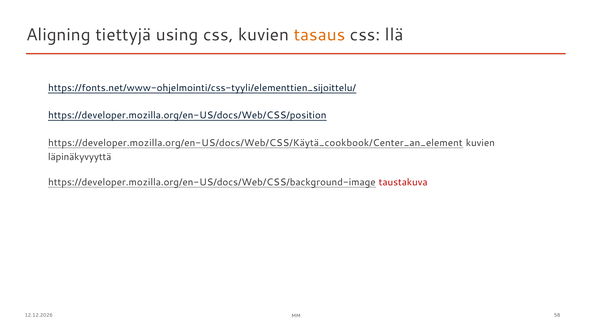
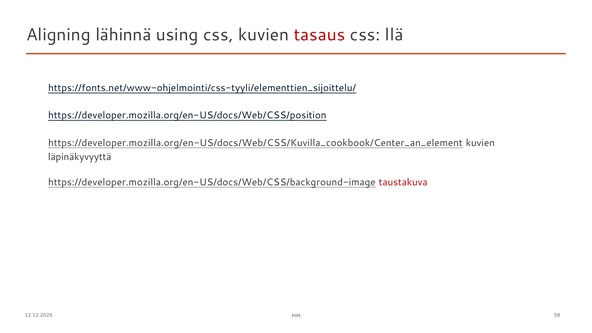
tiettyjä: tiettyjä -> lähinnä
tasaus colour: orange -> red
https://developer.mozilla.org/en-US/docs/Web/CSS/Käytä_cookbook/Center_an_element: https://developer.mozilla.org/en-US/docs/Web/CSS/Käytä_cookbook/Center_an_element -> https://developer.mozilla.org/en-US/docs/Web/CSS/Kuvilla_cookbook/Center_an_element
